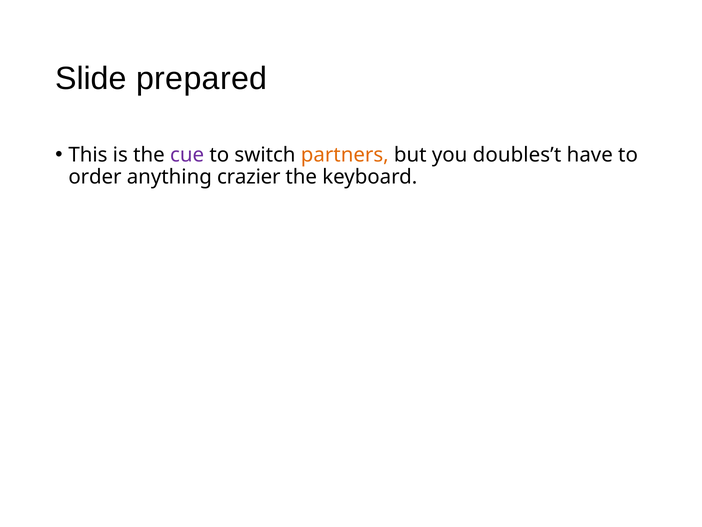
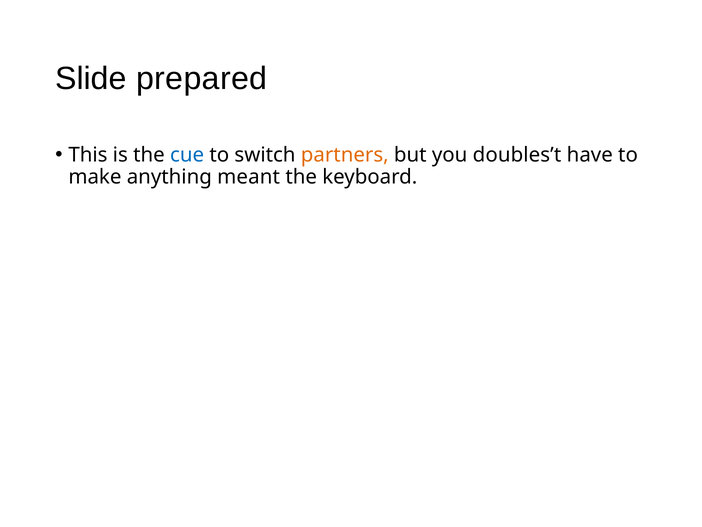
cue colour: purple -> blue
order: order -> make
crazier: crazier -> meant
